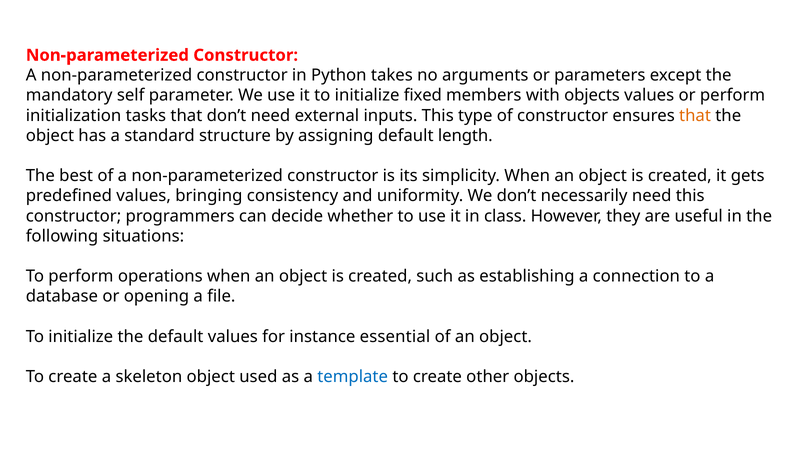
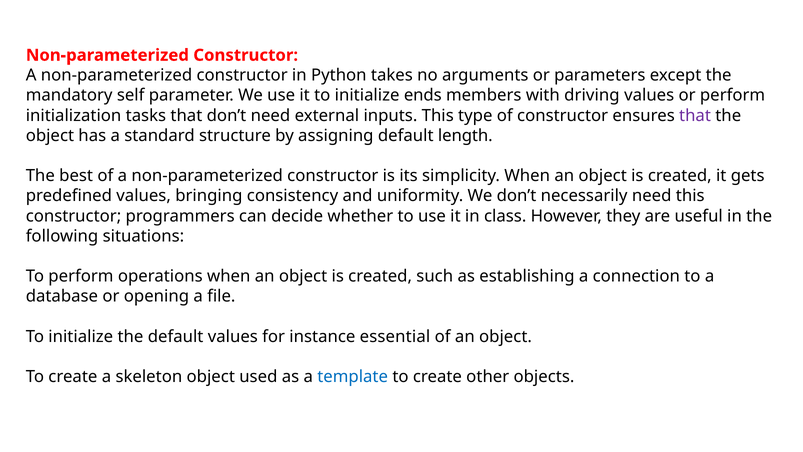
fixed: fixed -> ends
with objects: objects -> driving
that at (695, 115) colour: orange -> purple
